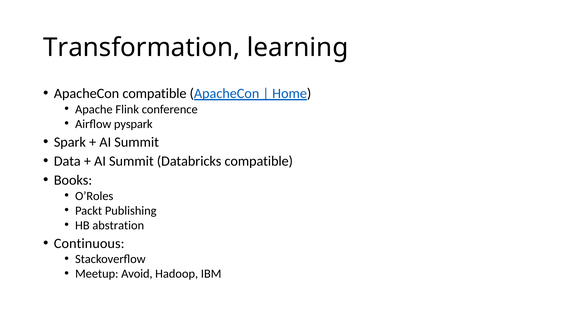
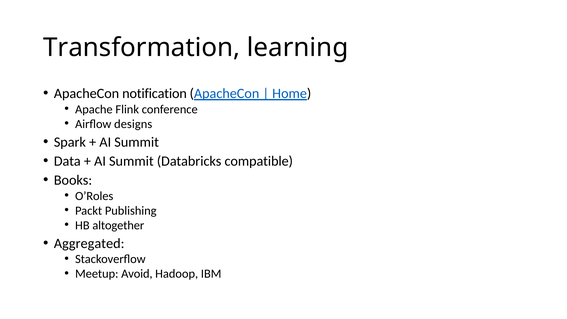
ApacheCon compatible: compatible -> notification
pyspark: pyspark -> designs
abstration: abstration -> altogether
Continuous: Continuous -> Aggregated
